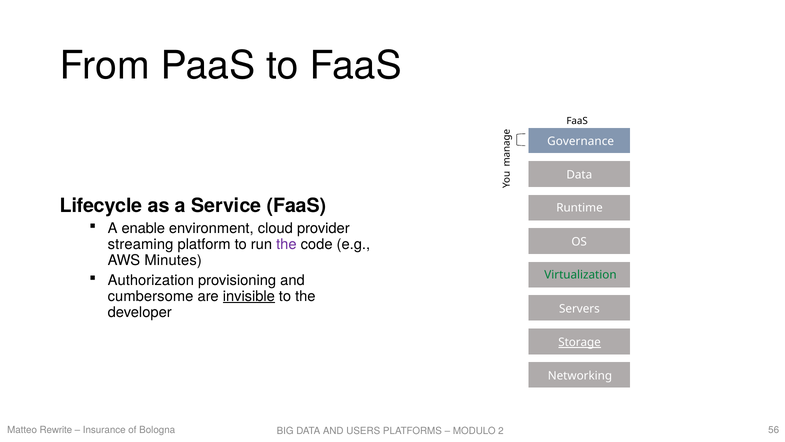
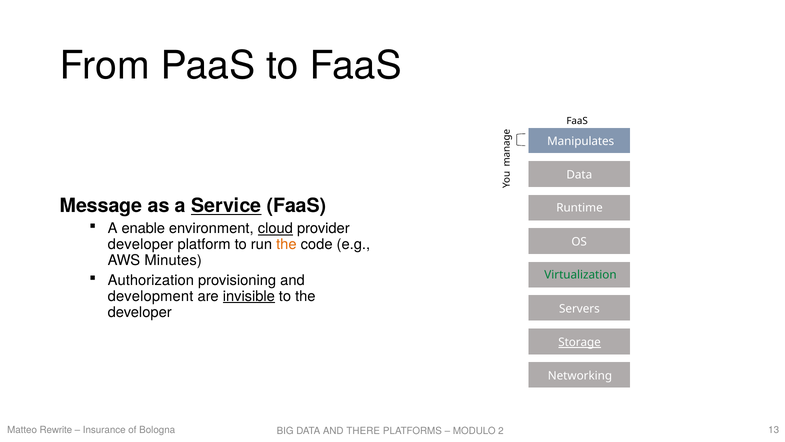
Governance: Governance -> Manipulates
Lifecycle: Lifecycle -> Message
Service underline: none -> present
cloud underline: none -> present
streaming at (141, 244): streaming -> developer
the at (286, 244) colour: purple -> orange
cumbersome: cumbersome -> development
56: 56 -> 13
USERS: USERS -> THERE
